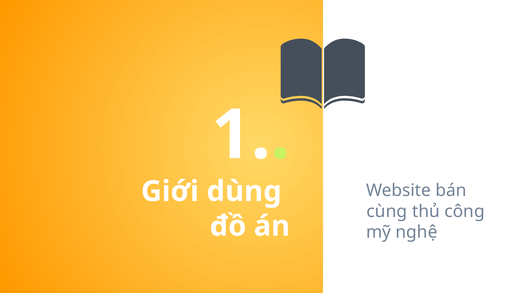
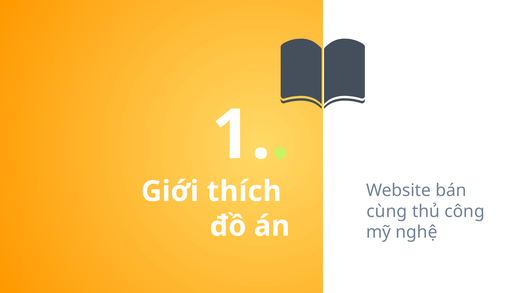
dùng: dùng -> thích
